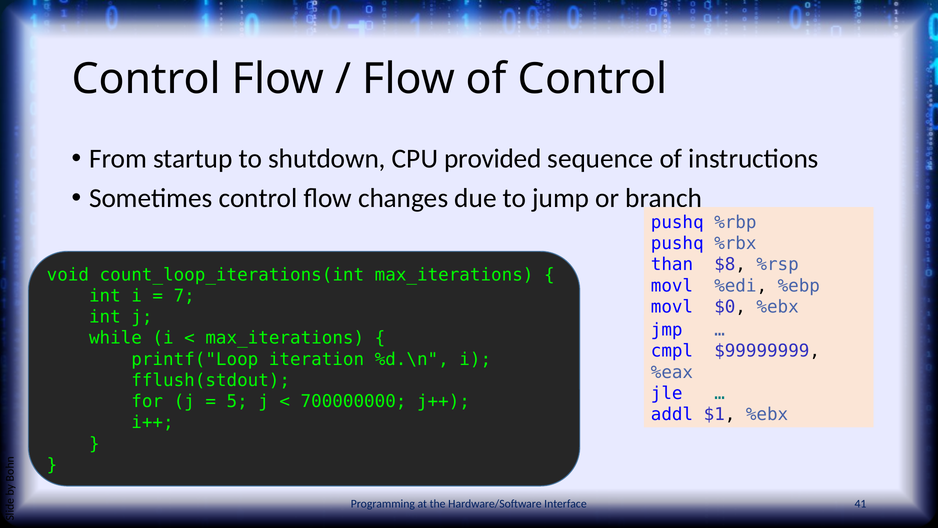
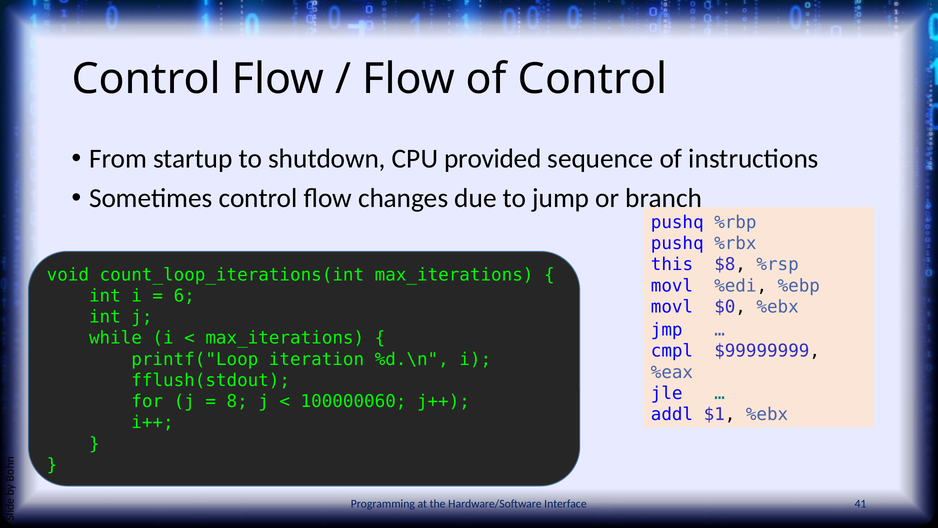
than: than -> this
7: 7 -> 6
5: 5 -> 8
700000000: 700000000 -> 100000060
